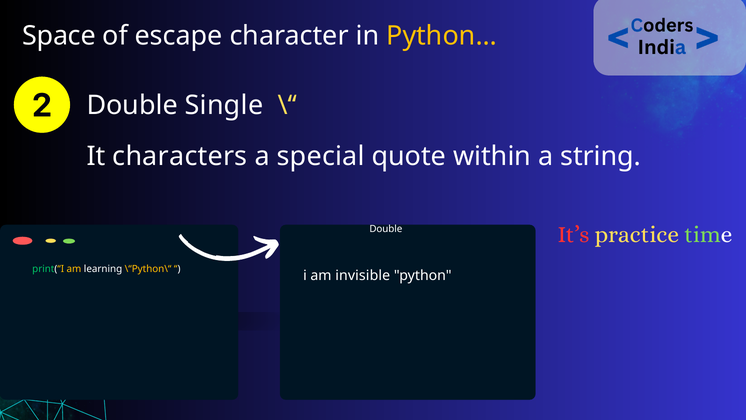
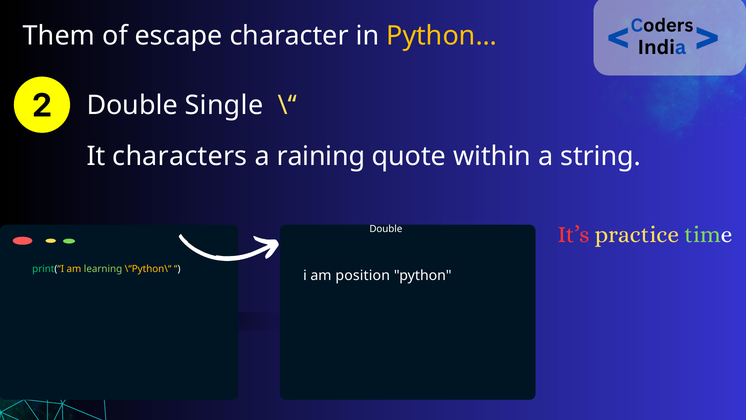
Space: Space -> Them
special: special -> raining
learning colour: white -> light green
invisible: invisible -> position
